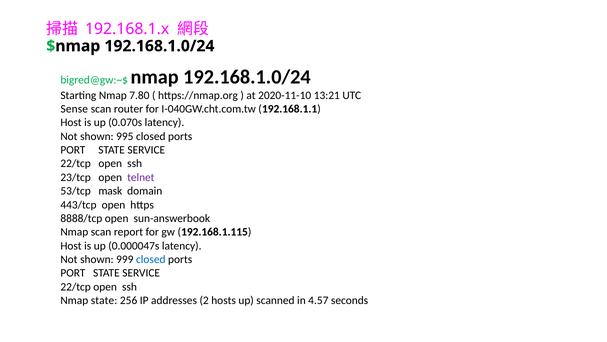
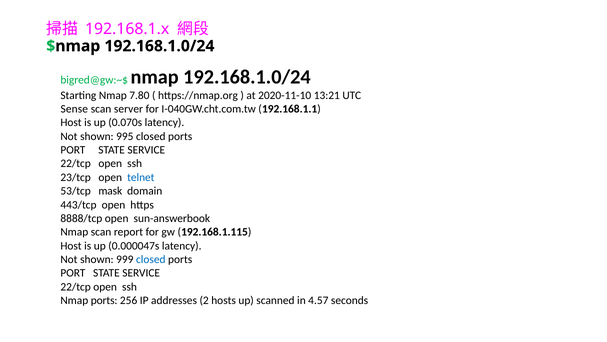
router: router -> server
telnet colour: purple -> blue
Nmap state: state -> ports
